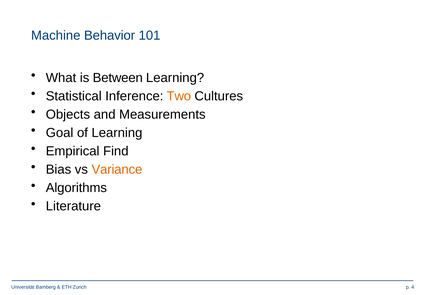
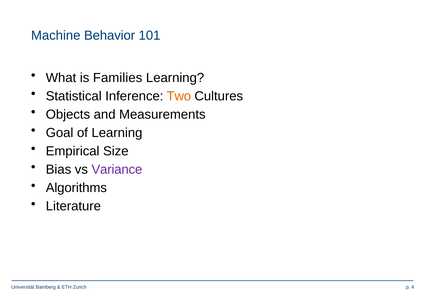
Between: Between -> Families
Find: Find -> Size
Variance colour: orange -> purple
